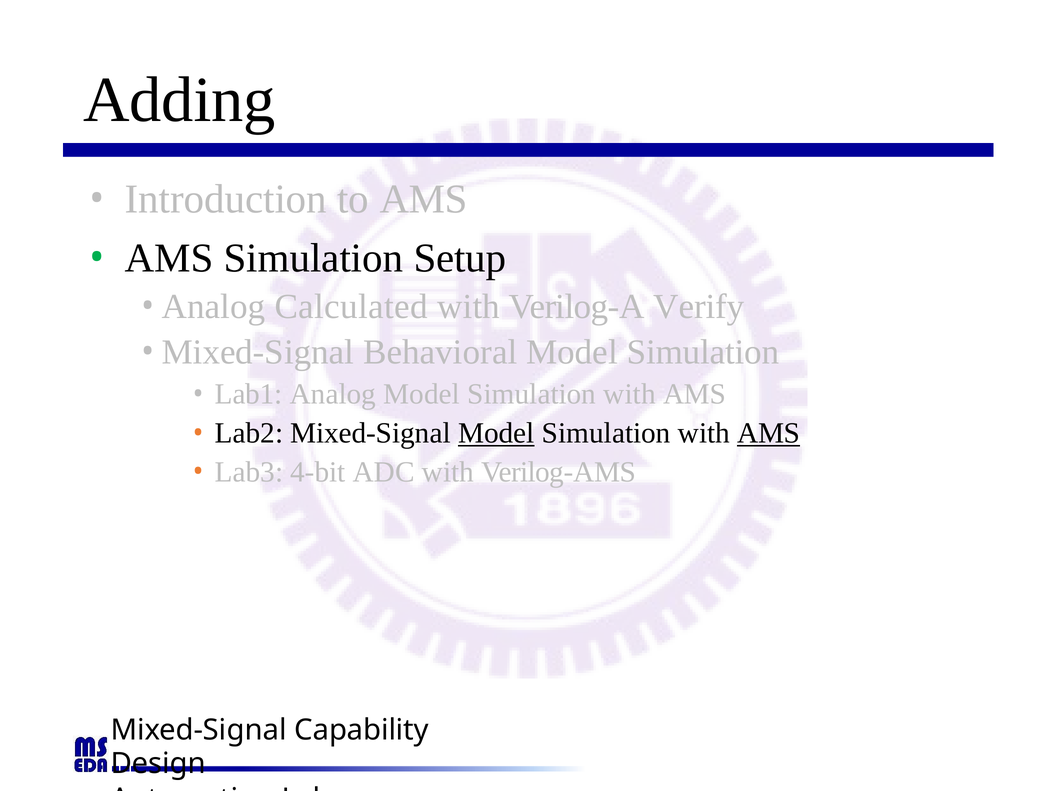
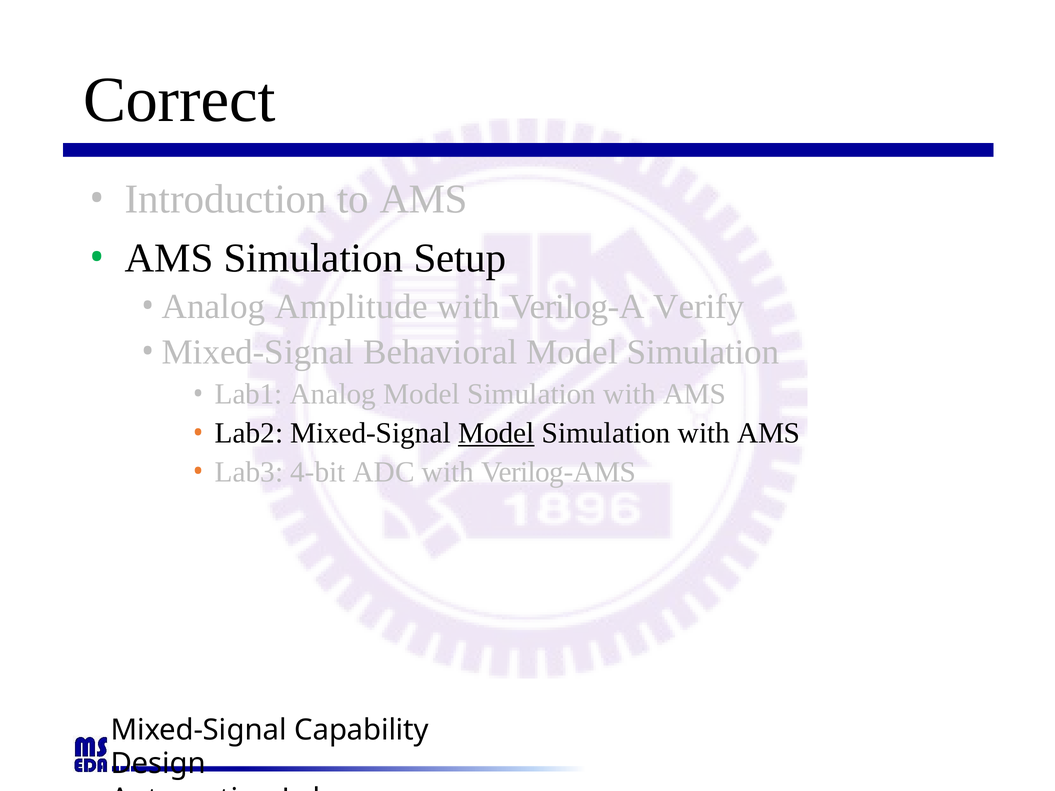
Adding: Adding -> Correct
Calculated: Calculated -> Amplitude
AMS at (769, 433) underline: present -> none
